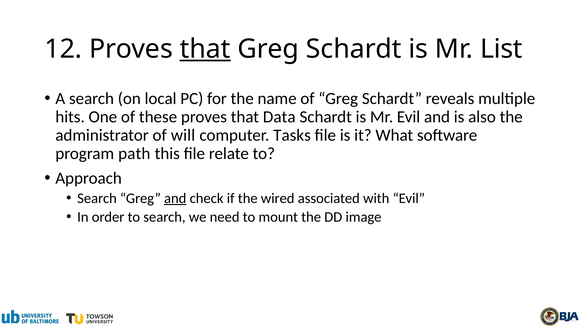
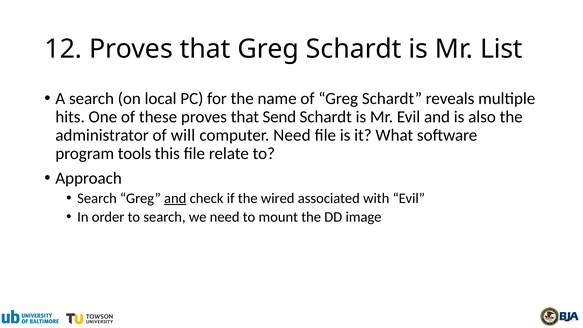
that at (205, 49) underline: present -> none
Data: Data -> Send
computer Tasks: Tasks -> Need
path: path -> tools
